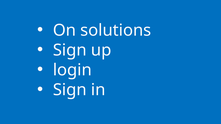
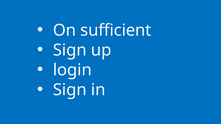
solutions: solutions -> sufficient
